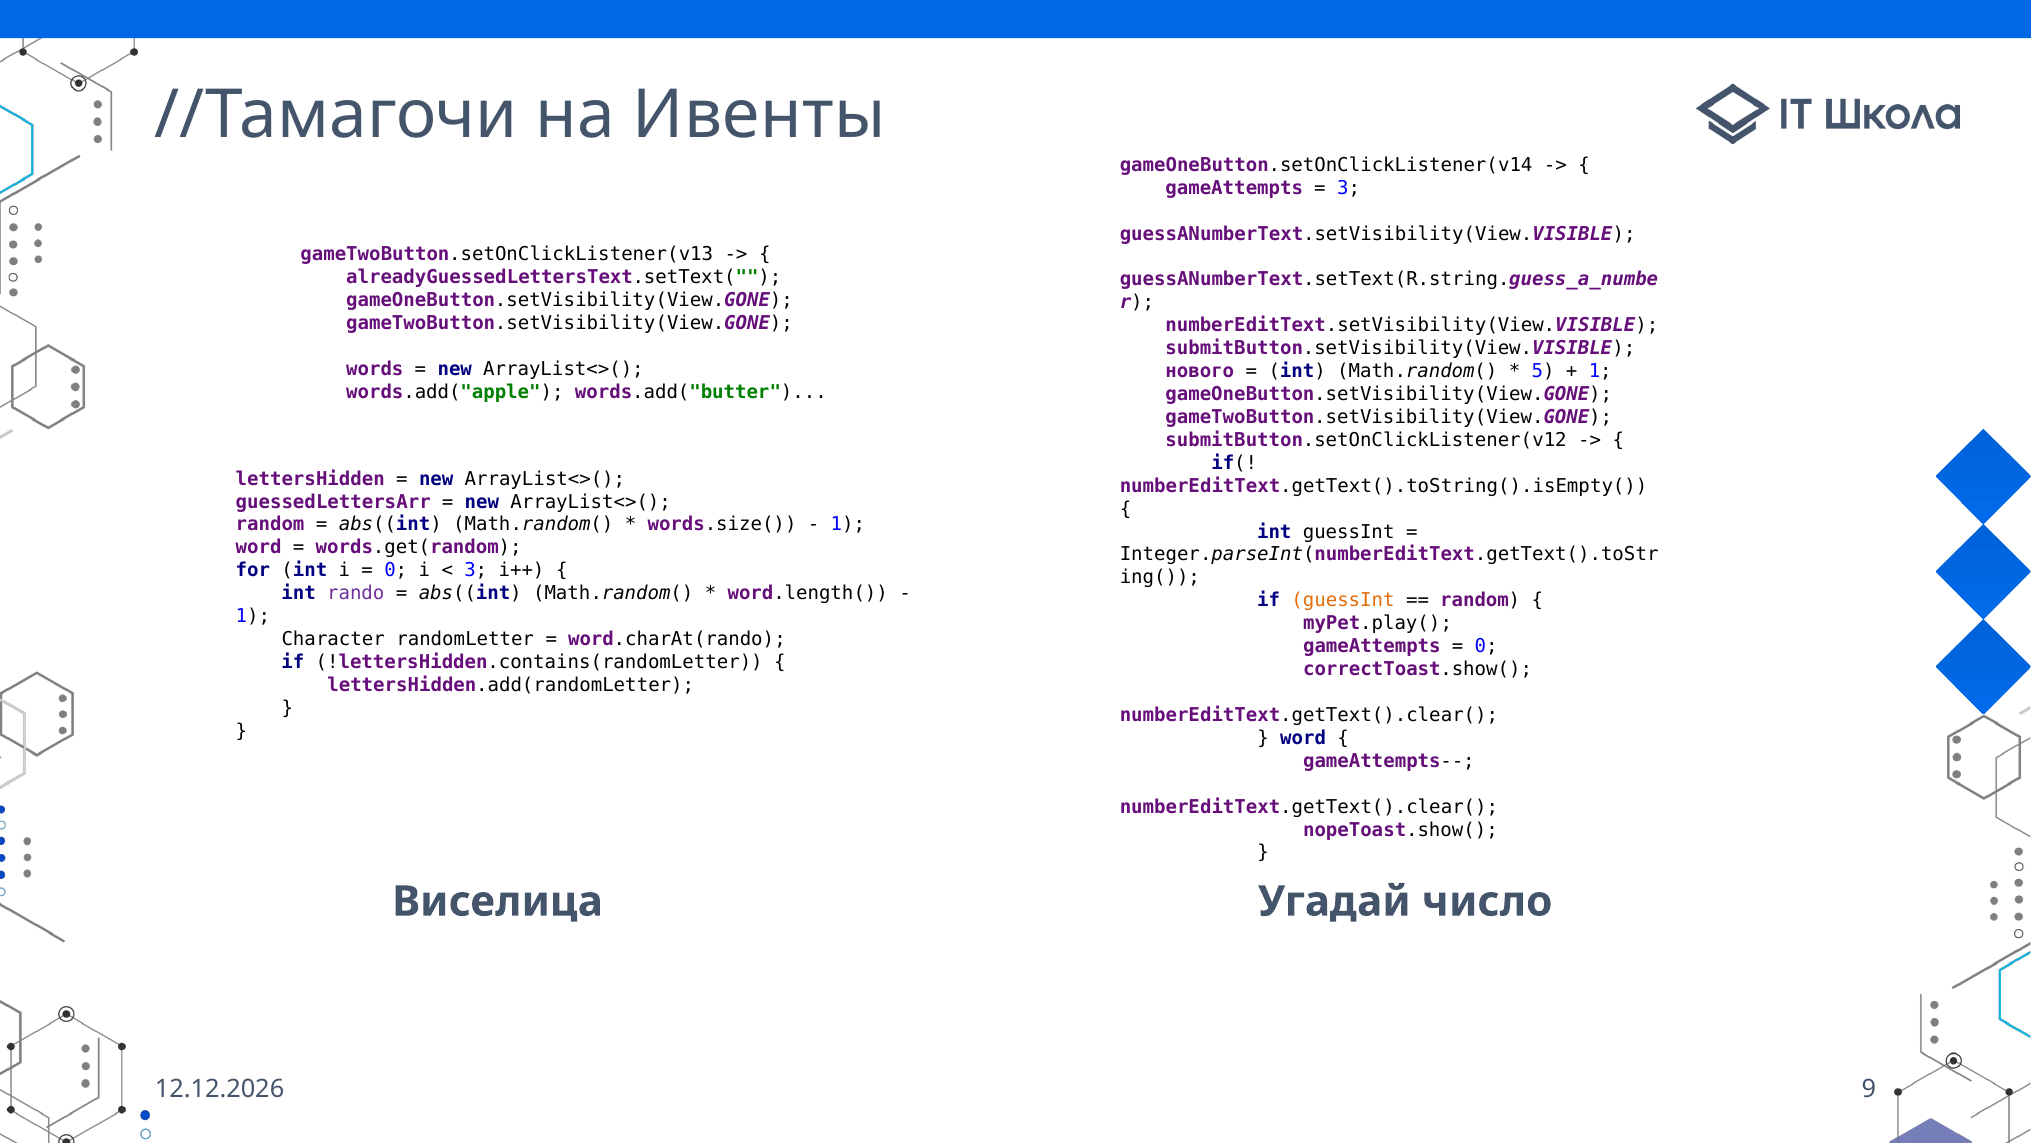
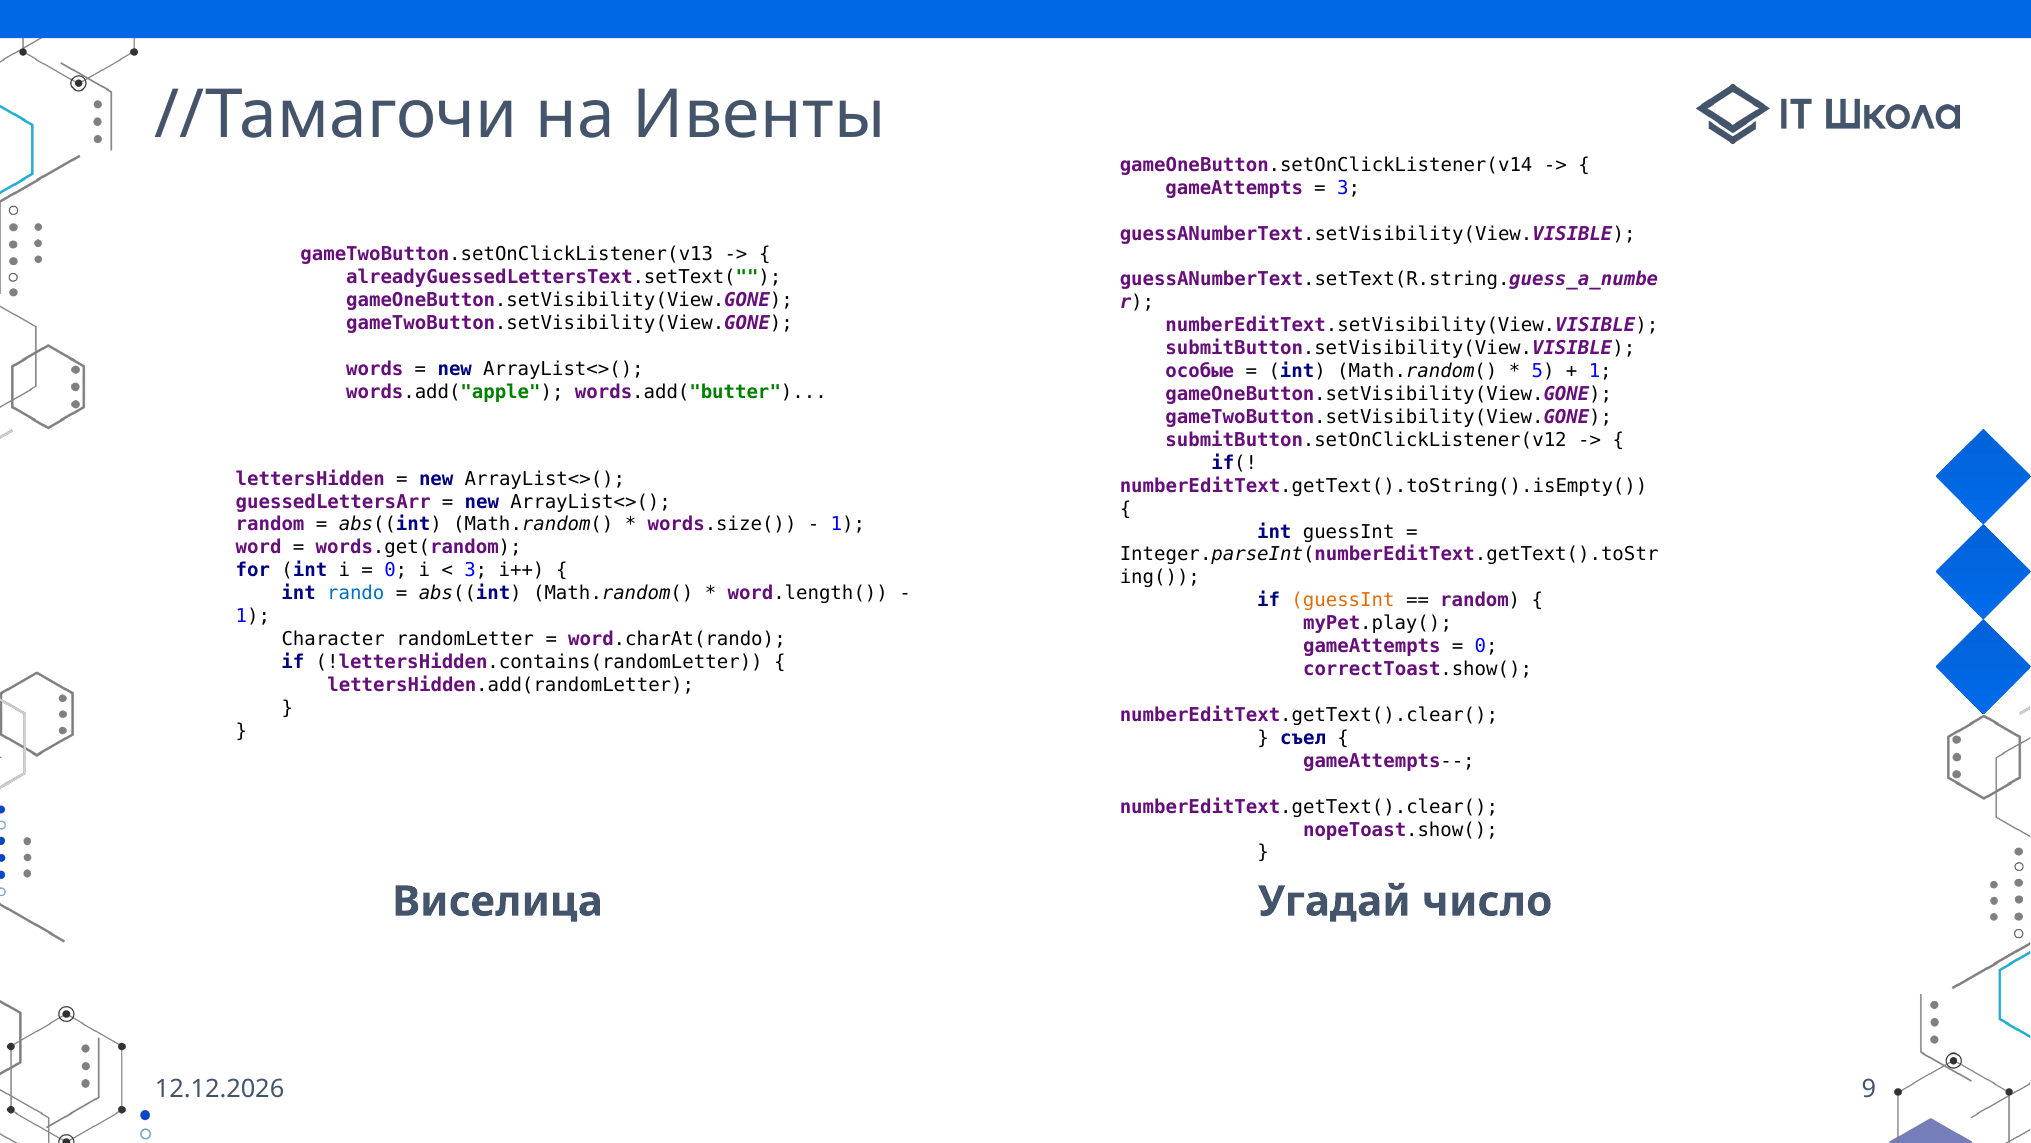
нового: нового -> особые
rando colour: purple -> blue
word at (1303, 738): word -> съел
